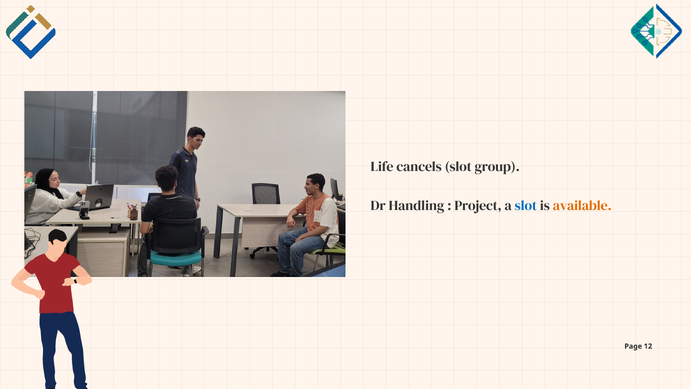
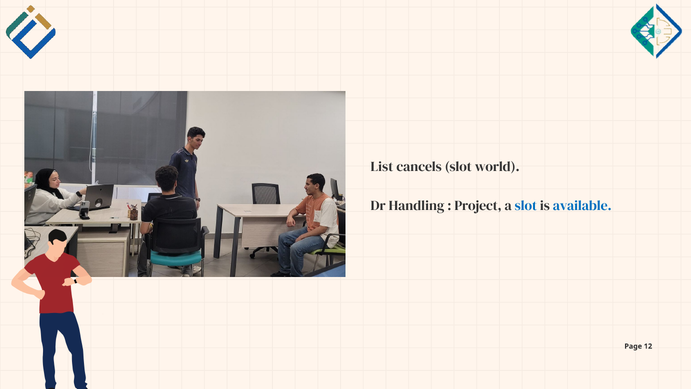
Life: Life -> List
group: group -> world
available colour: orange -> blue
